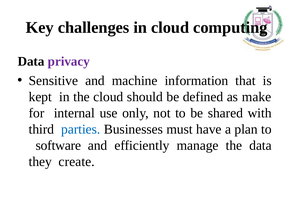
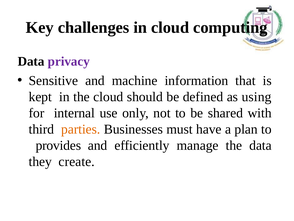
make: make -> using
parties colour: blue -> orange
software: software -> provides
